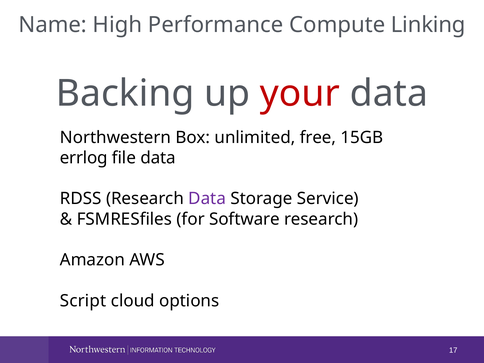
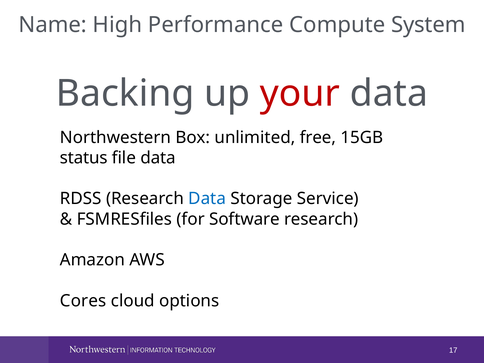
Linking: Linking -> System
errlog: errlog -> status
Data at (207, 199) colour: purple -> blue
Script: Script -> Cores
